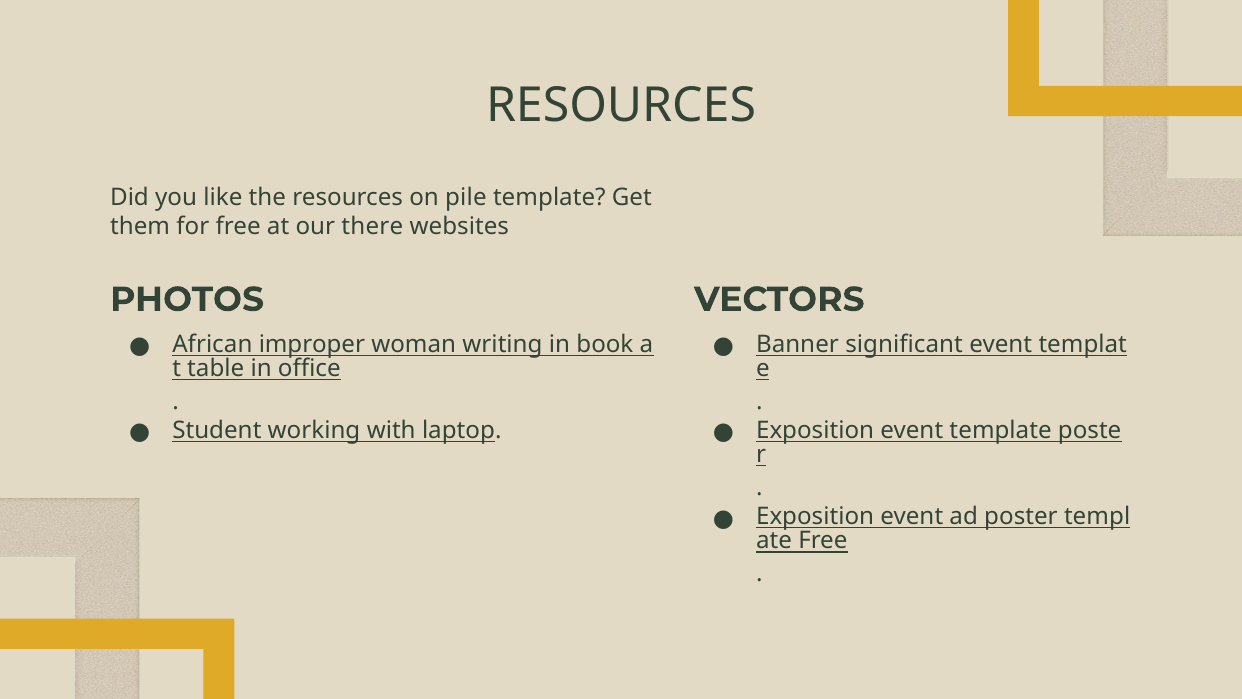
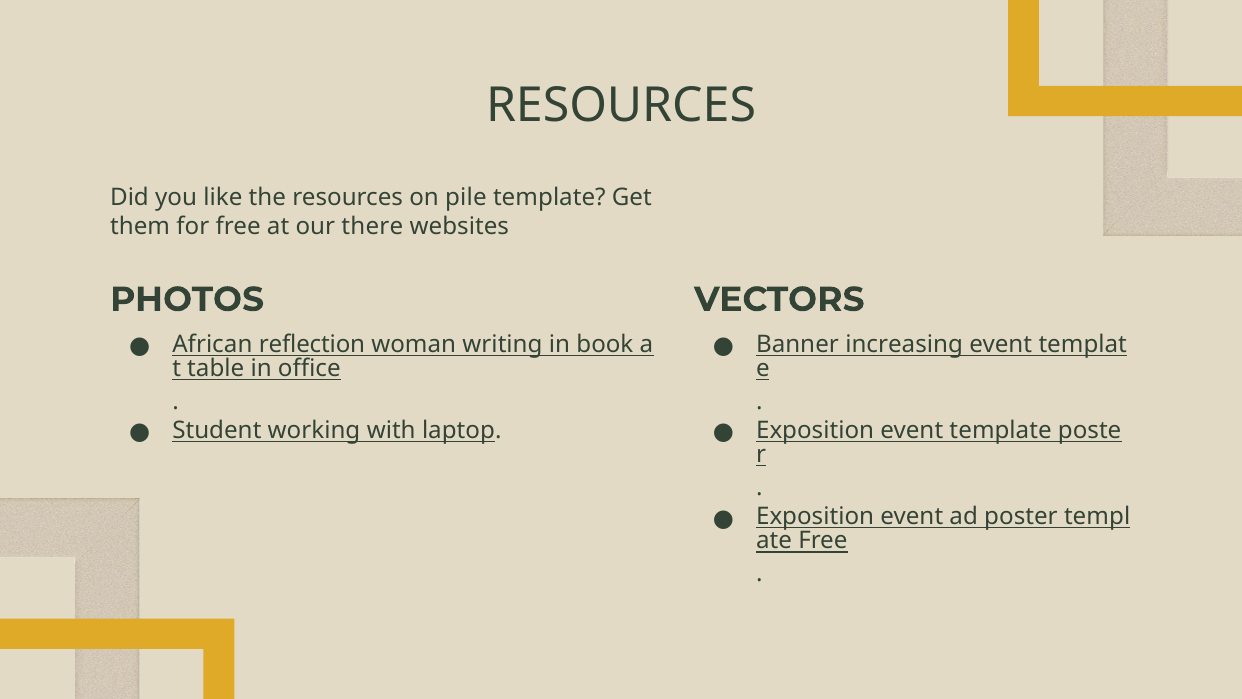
improper: improper -> reflection
significant: significant -> increasing
